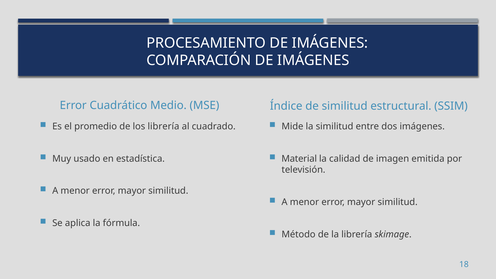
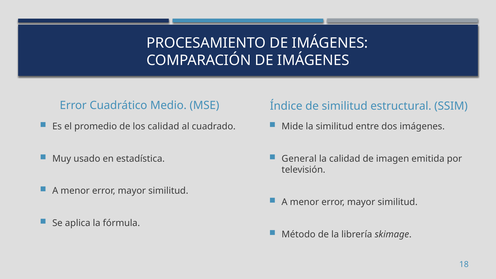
los librería: librería -> calidad
Material: Material -> General
